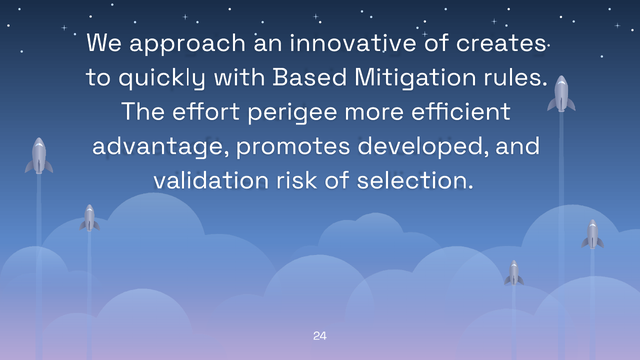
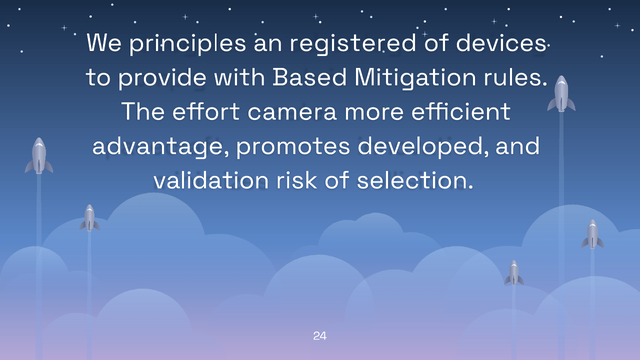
approach: approach -> principles
innovative: innovative -> registered
creates: creates -> devices
quickly: quickly -> provide
perigee: perigee -> camera
